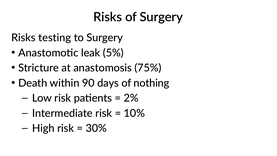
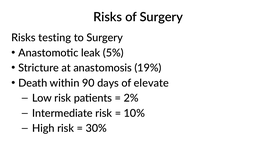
75%: 75% -> 19%
nothing: nothing -> elevate
